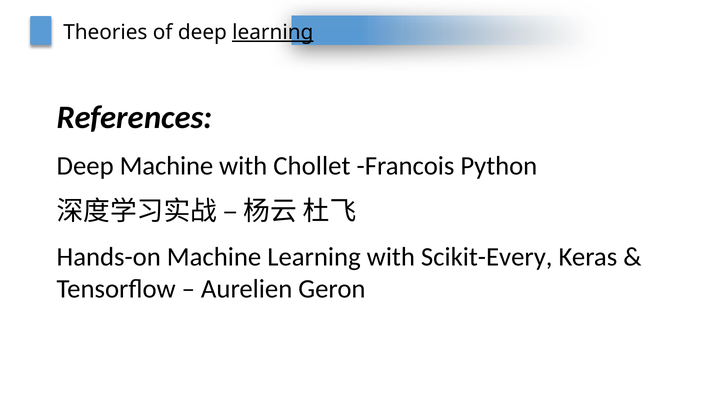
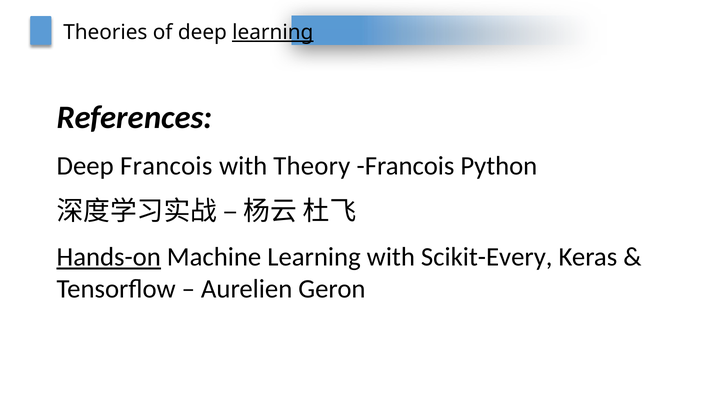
Deep Machine: Machine -> Francois
Chollet: Chollet -> Theory
Hands-on underline: none -> present
